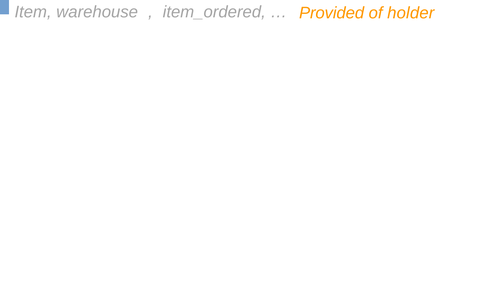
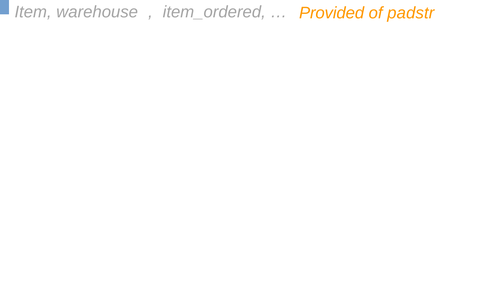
holder: holder -> padstr
